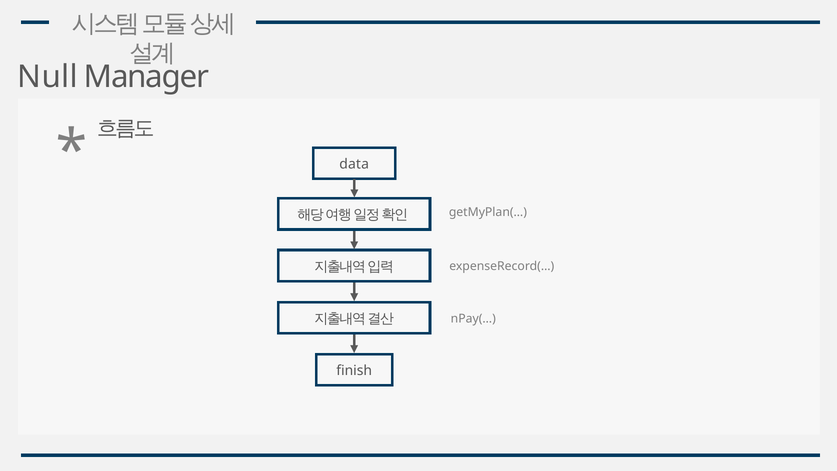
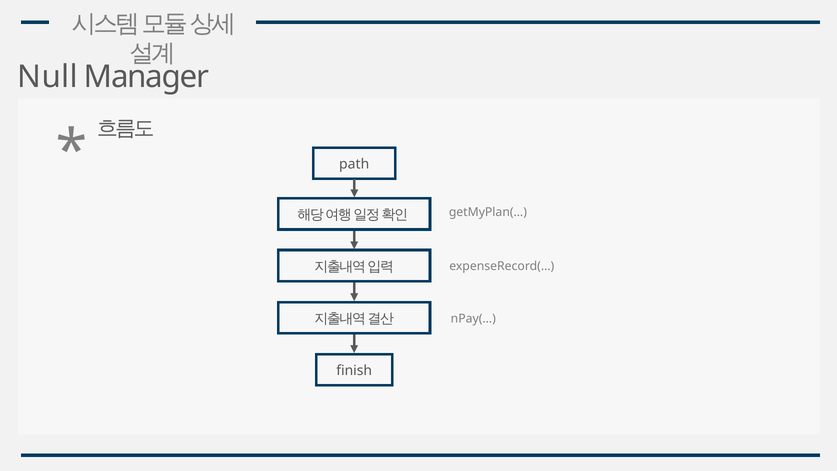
data: data -> path
